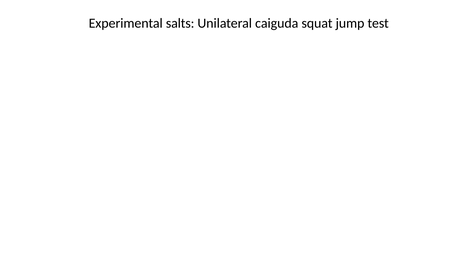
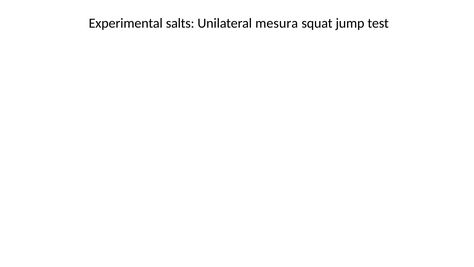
caiguda: caiguda -> mesura
